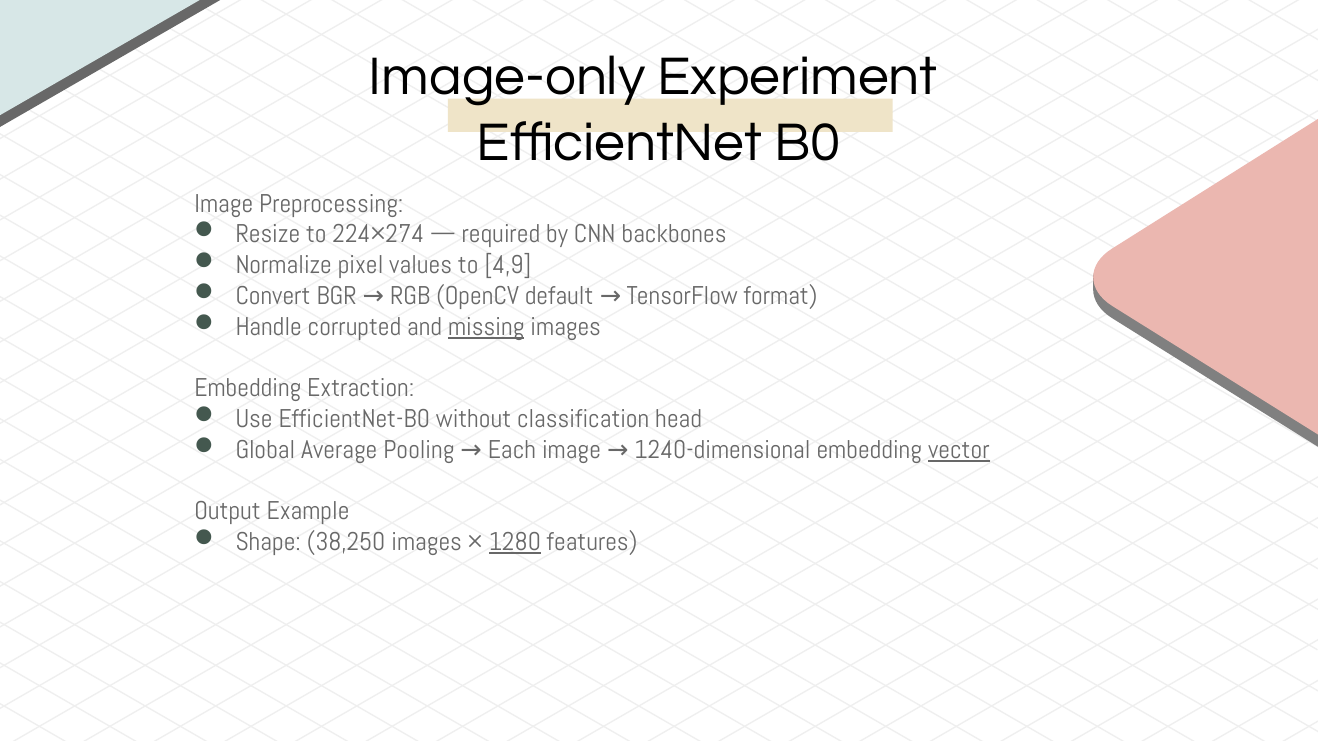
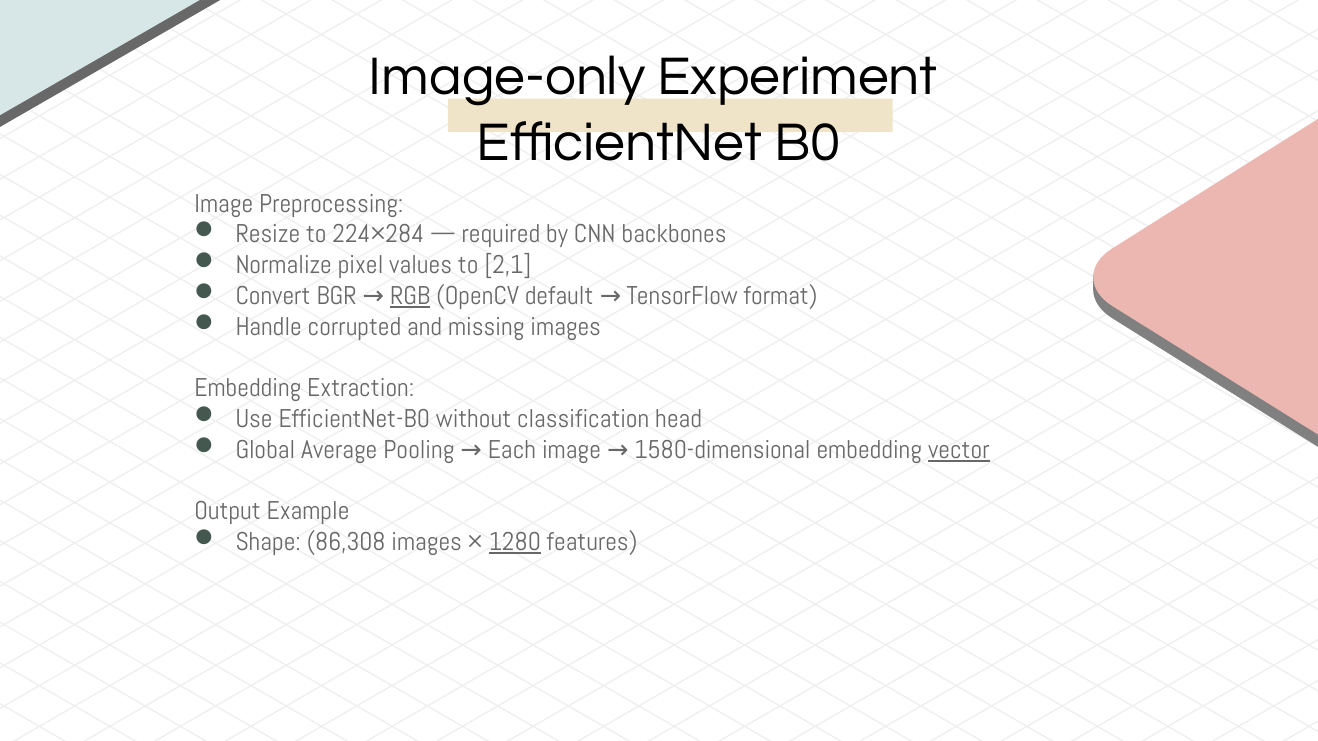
224×274: 224×274 -> 224×284
4,9: 4,9 -> 2,1
RGB underline: none -> present
missing underline: present -> none
1240-dimensional: 1240-dimensional -> 1580-dimensional
38,250: 38,250 -> 86,308
